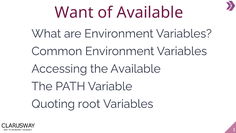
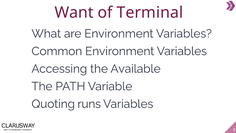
of Available: Available -> Terminal
root: root -> runs
